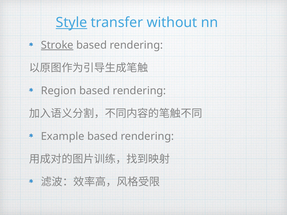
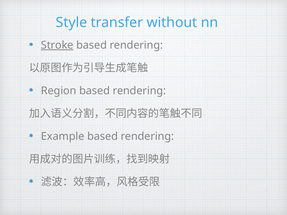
Style underline: present -> none
